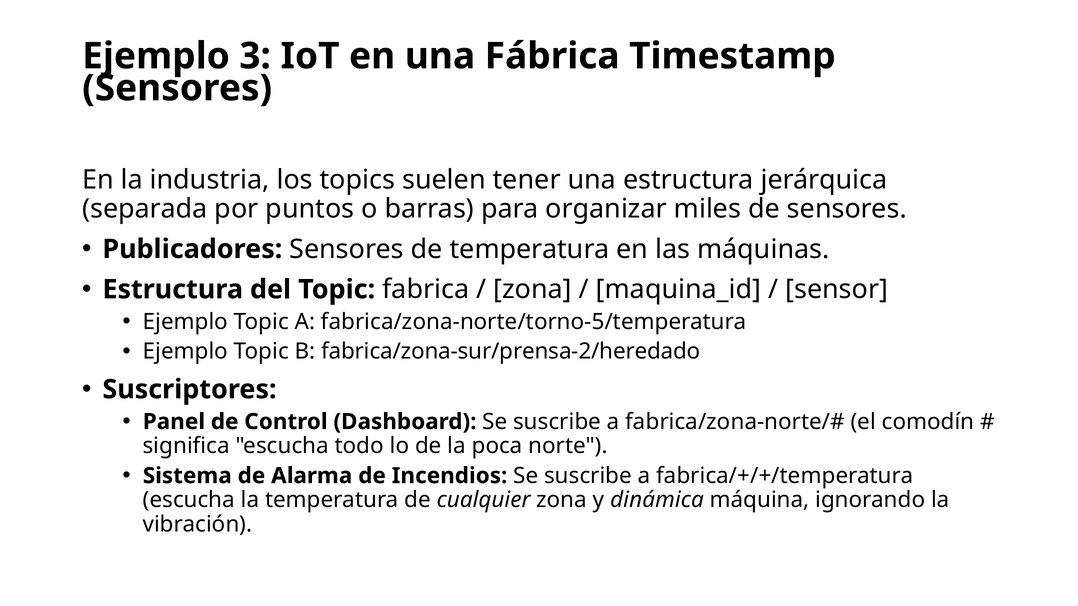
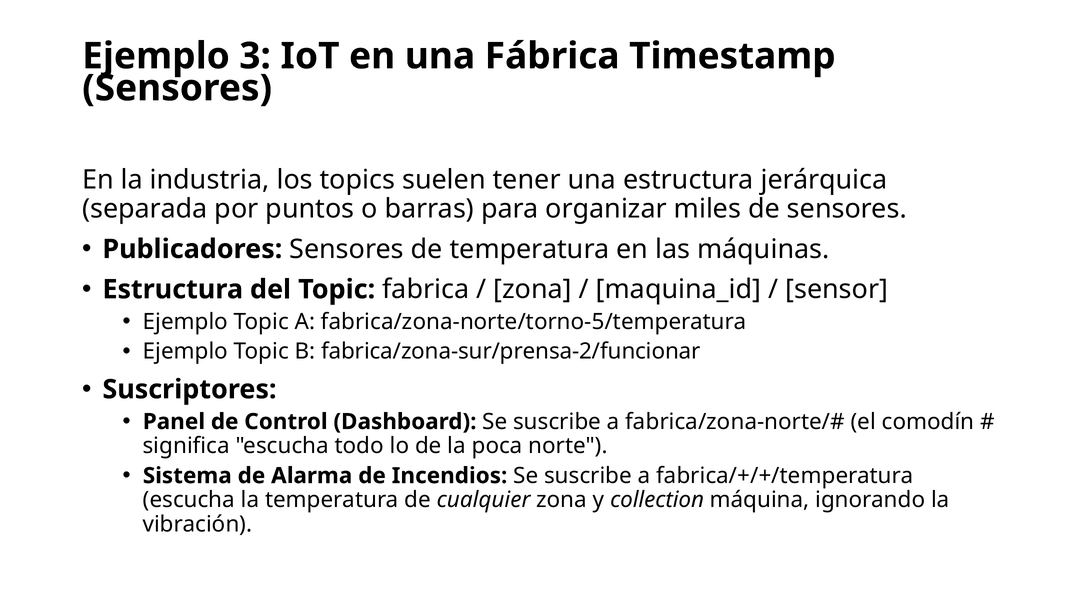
fabrica/zona-sur/prensa-2/heredado: fabrica/zona-sur/prensa-2/heredado -> fabrica/zona-sur/prensa-2/funcionar
dinámica: dinámica -> collection
